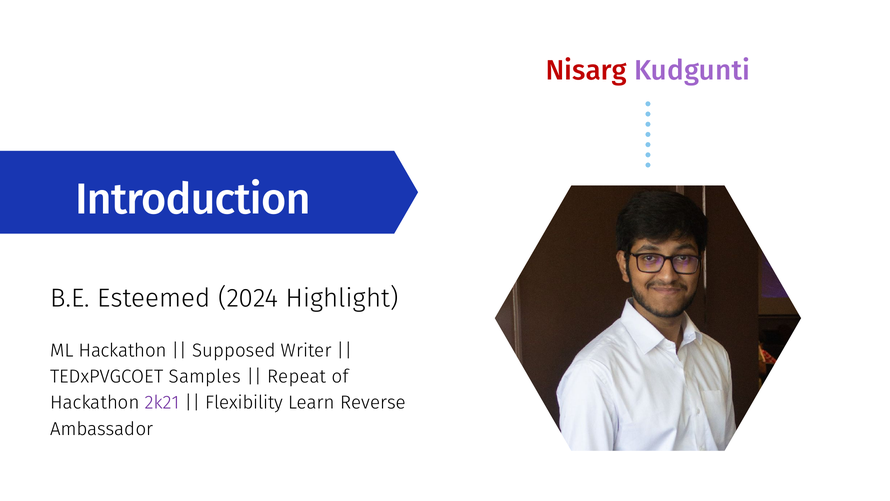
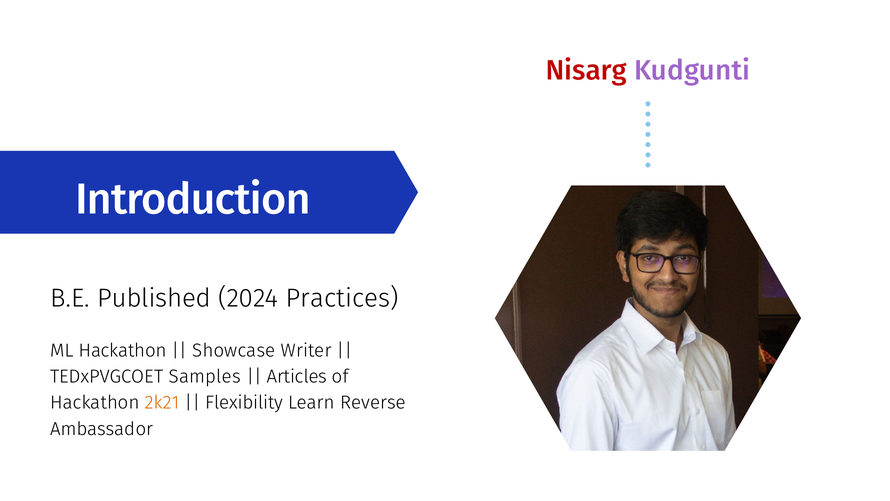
Esteemed: Esteemed -> Published
Highlight: Highlight -> Practices
Supposed: Supposed -> Showcase
Repeat: Repeat -> Articles
2k21 colour: purple -> orange
